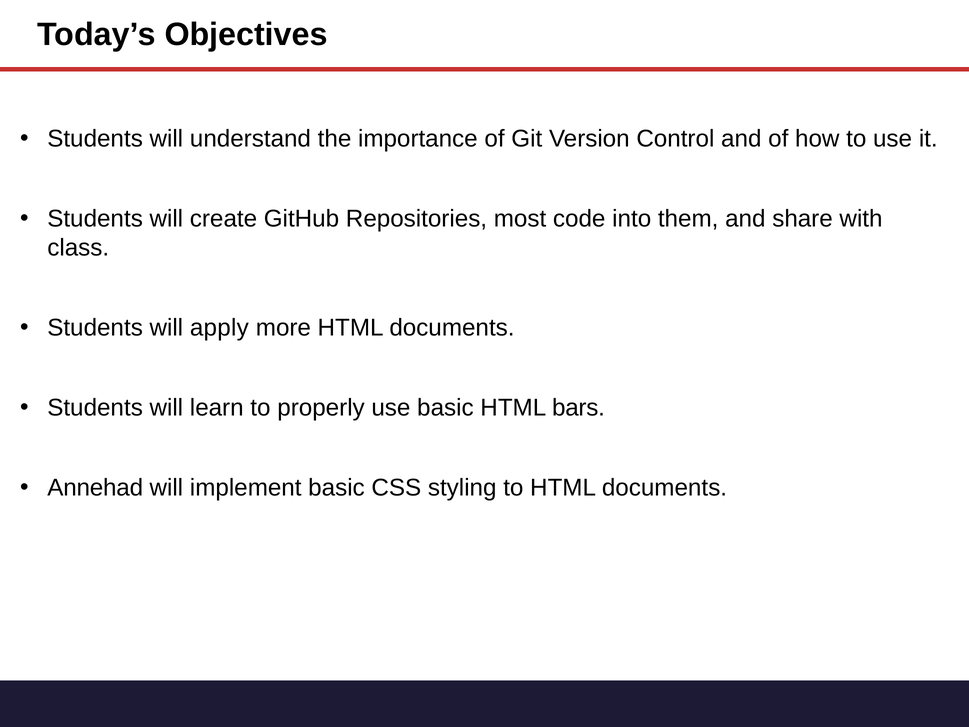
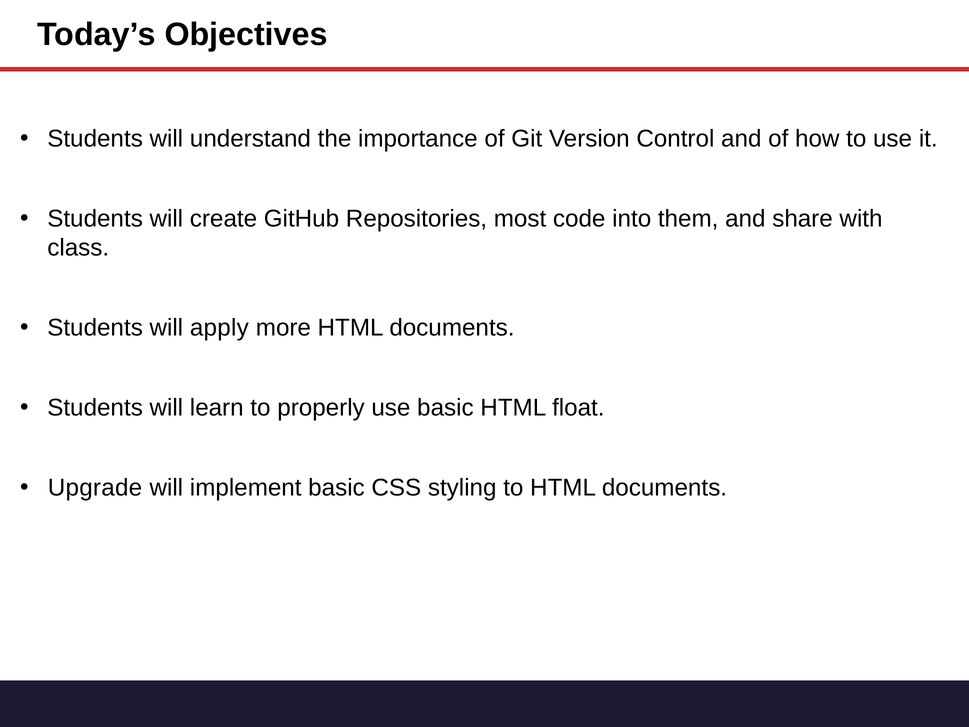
bars: bars -> float
Annehad: Annehad -> Upgrade
